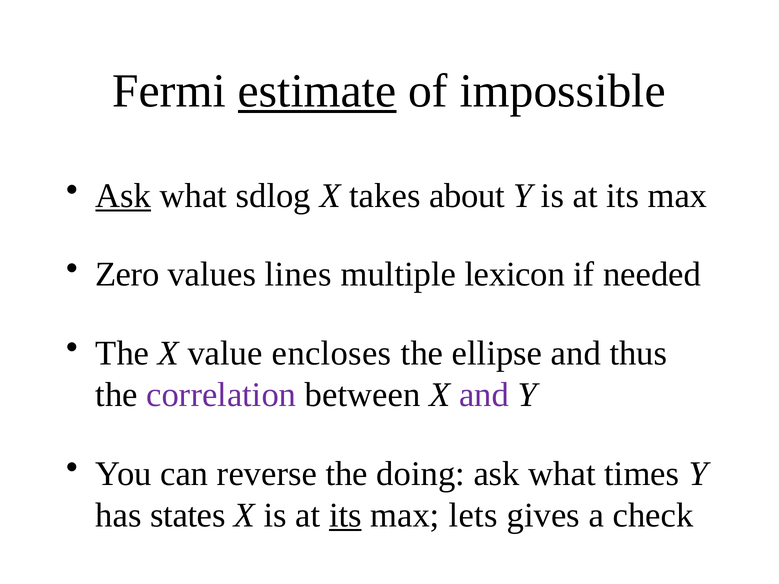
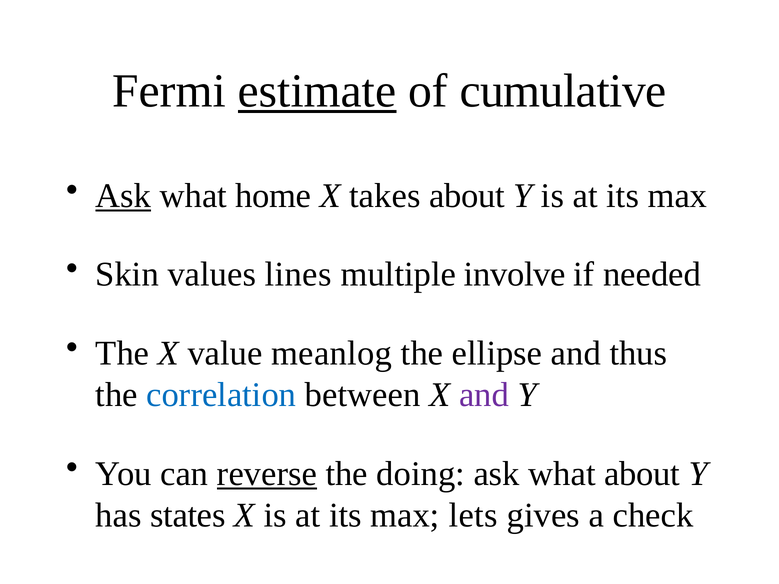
impossible: impossible -> cumulative
sdlog: sdlog -> home
Zero: Zero -> Skin
lexicon: lexicon -> involve
encloses: encloses -> meanlog
correlation colour: purple -> blue
reverse underline: none -> present
what times: times -> about
its at (345, 515) underline: present -> none
